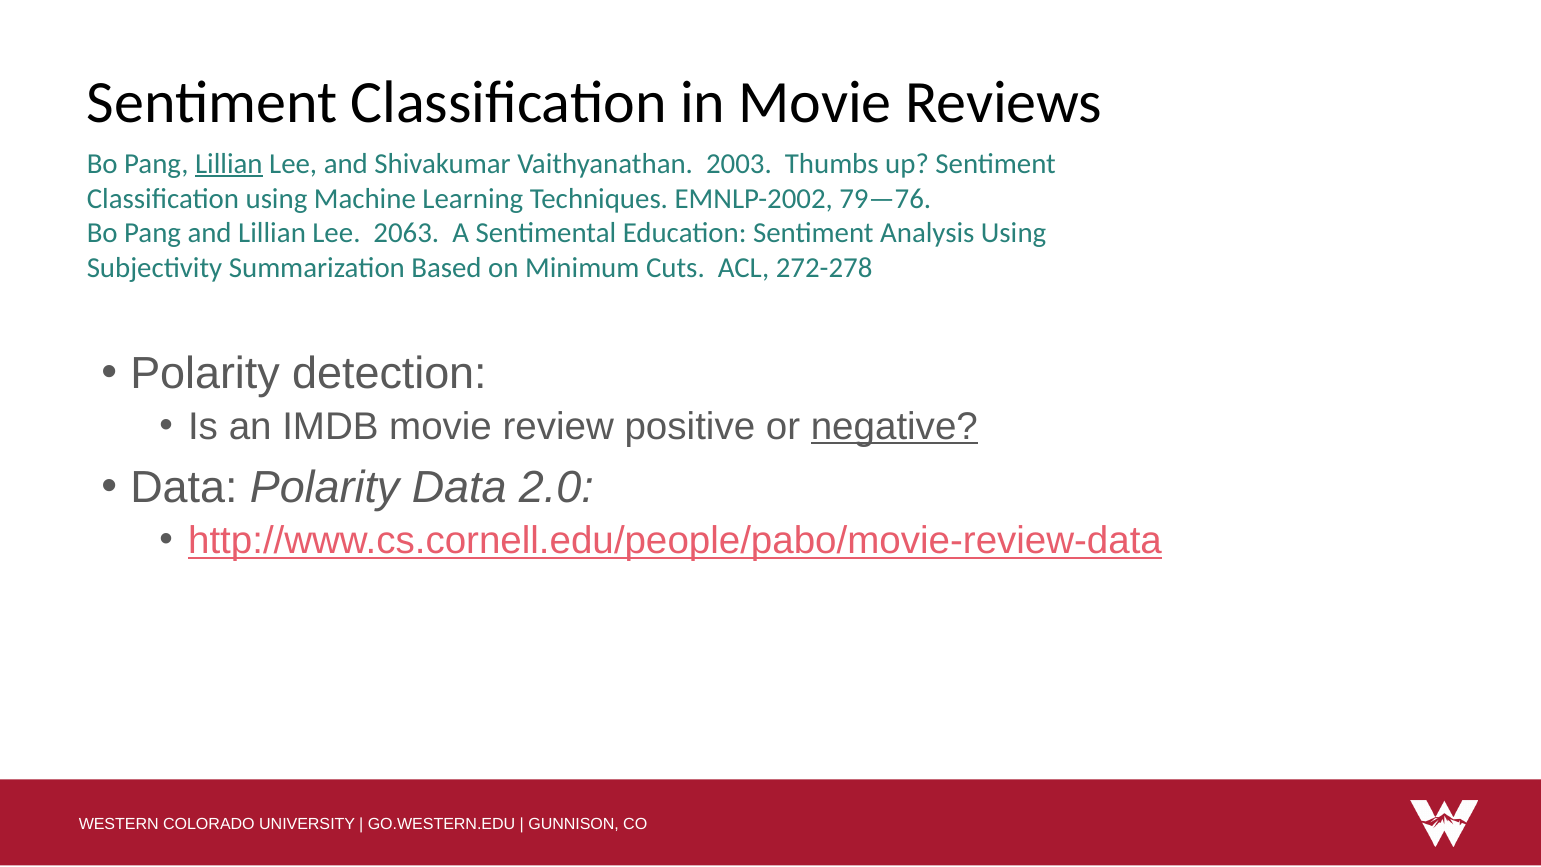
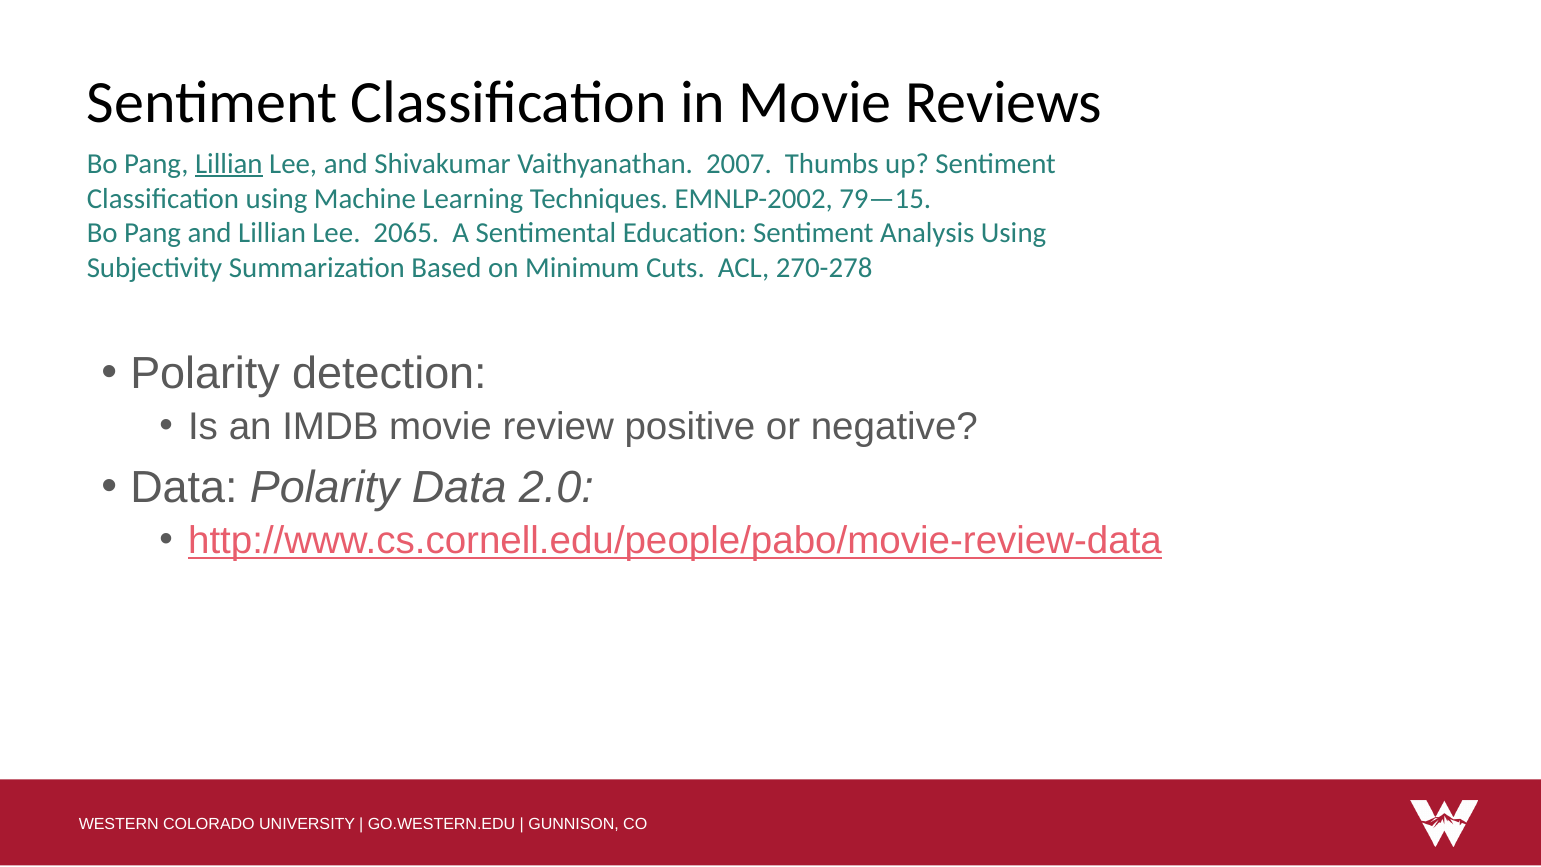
2003: 2003 -> 2007
79—76: 79—76 -> 79—15
2063: 2063 -> 2065
272-278: 272-278 -> 270-278
negative underline: present -> none
